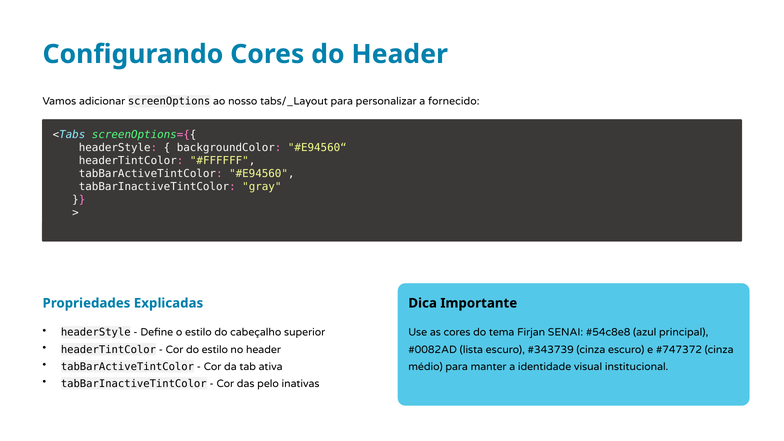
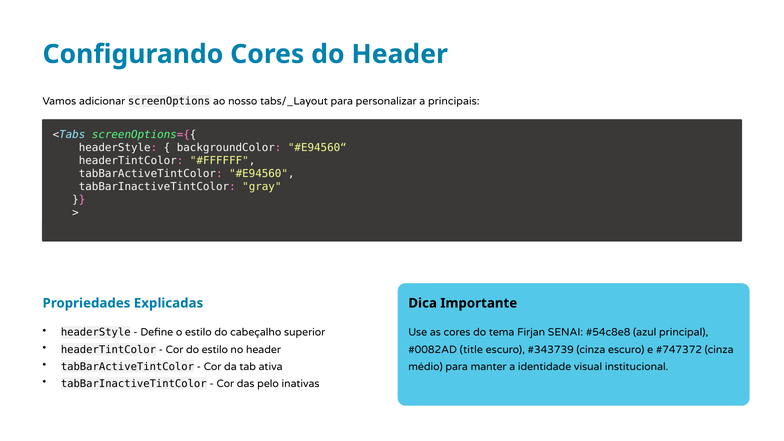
fornecido: fornecido -> principais
lista: lista -> title
